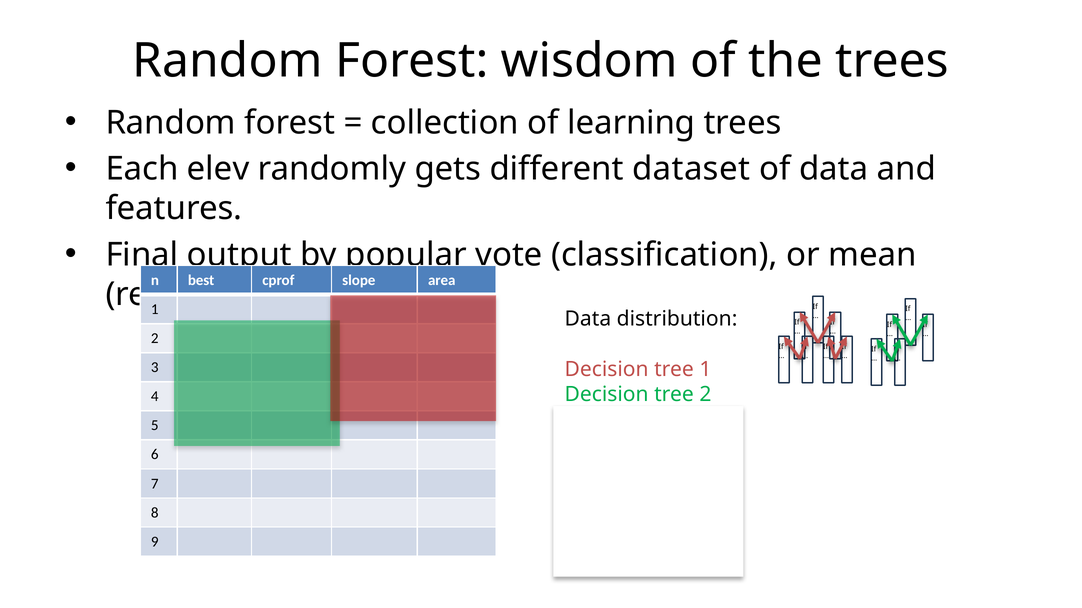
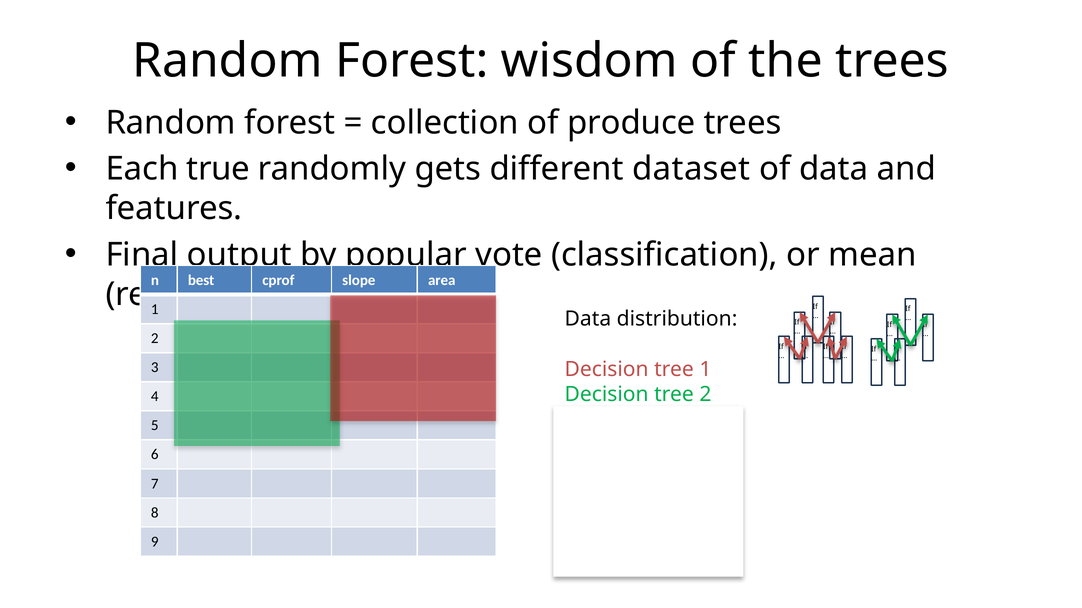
learning: learning -> produce
elev: elev -> true
